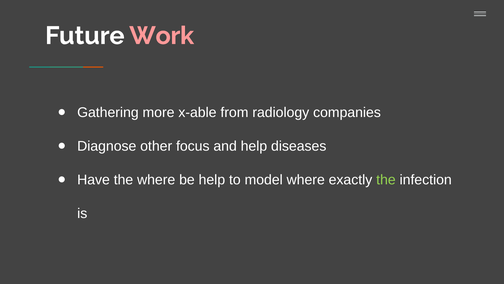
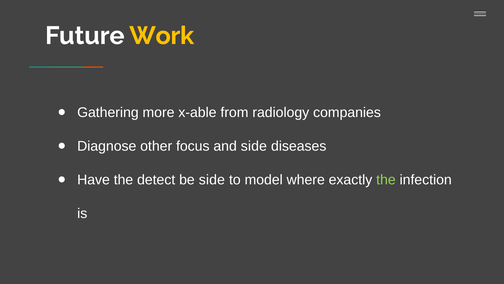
Work colour: pink -> yellow
and help: help -> side
the where: where -> detect
be help: help -> side
